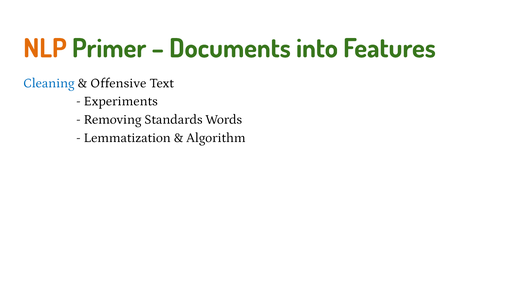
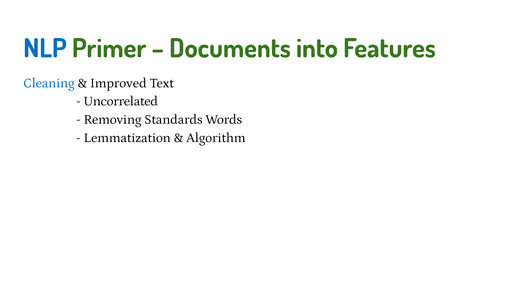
NLP colour: orange -> blue
Offensive: Offensive -> Improved
Experiments: Experiments -> Uncorrelated
